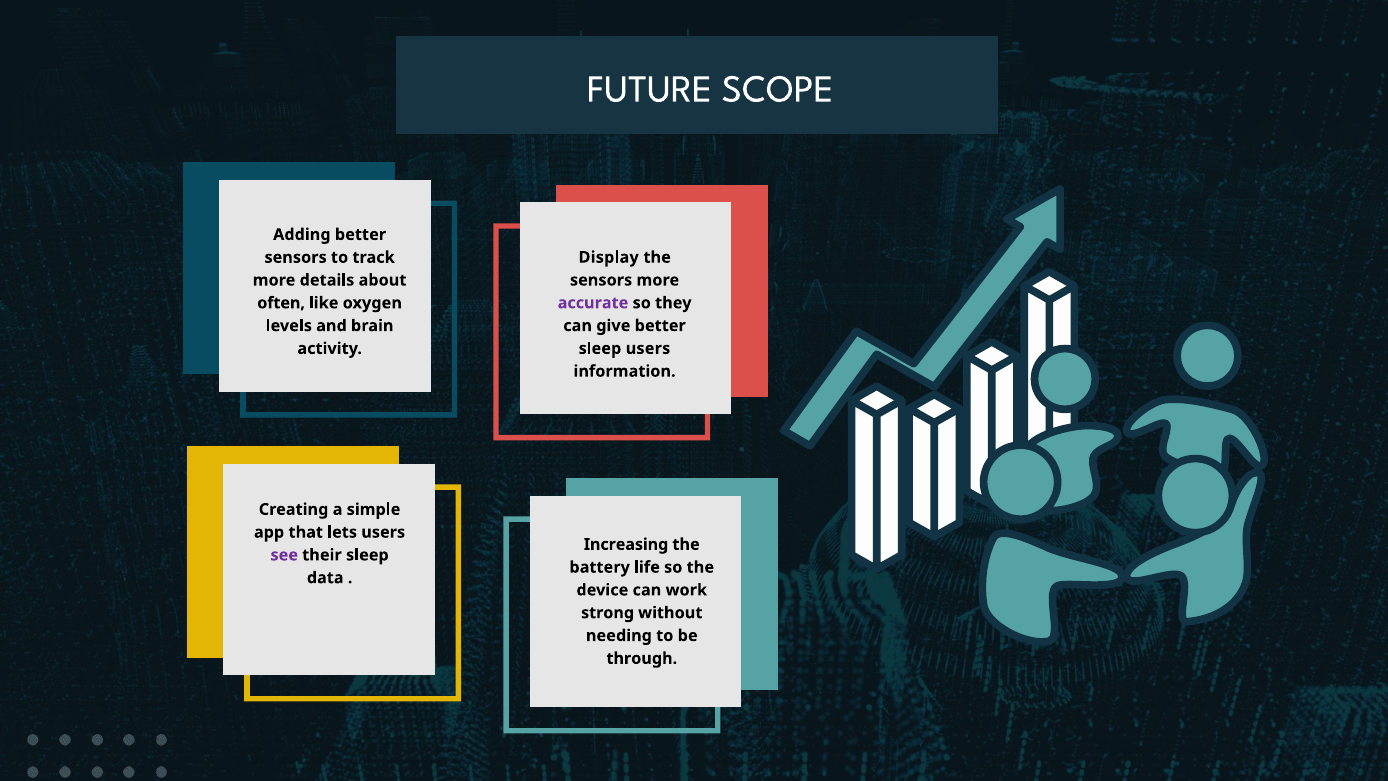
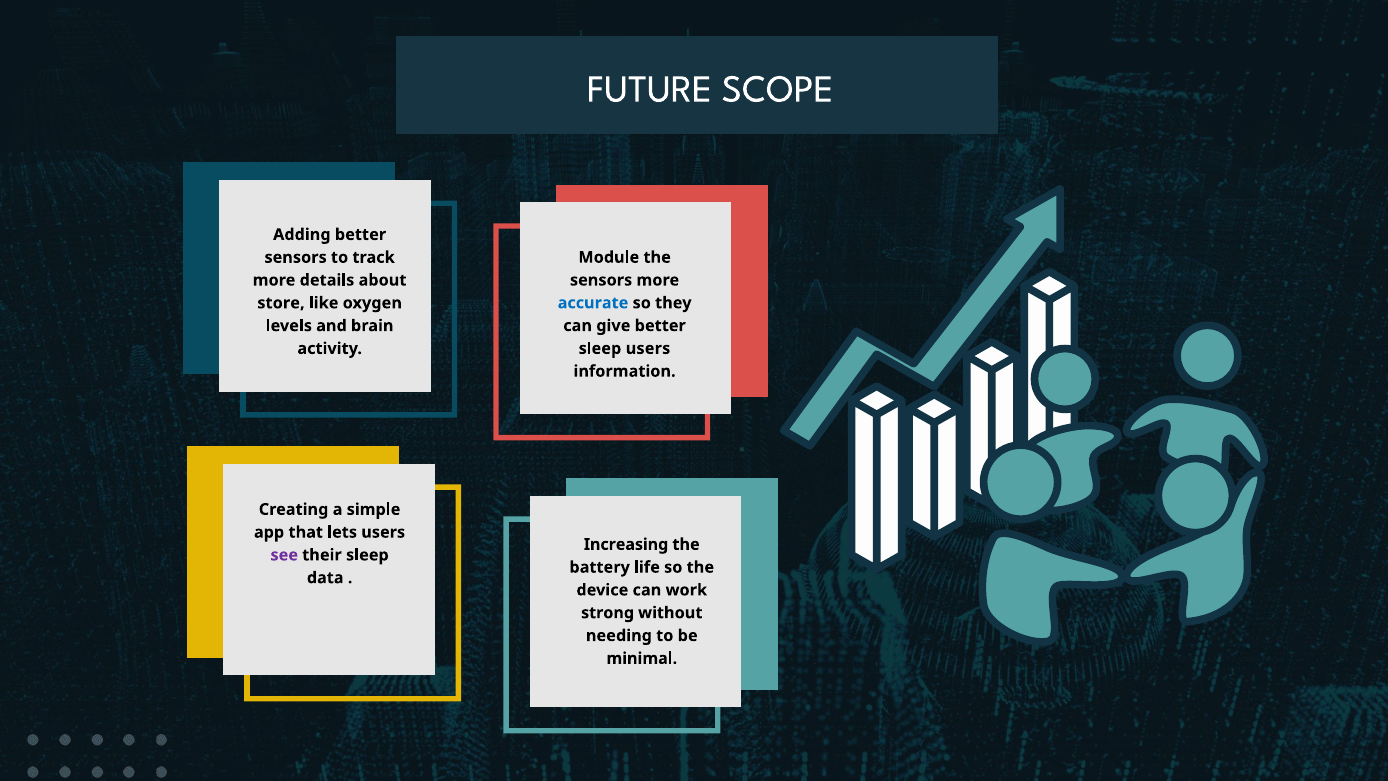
Display: Display -> Module
accurate colour: purple -> blue
often: often -> store
through: through -> minimal
